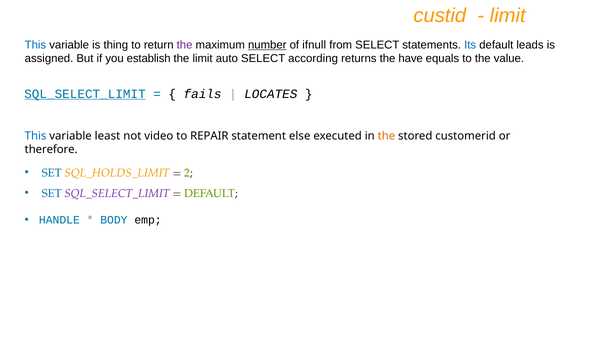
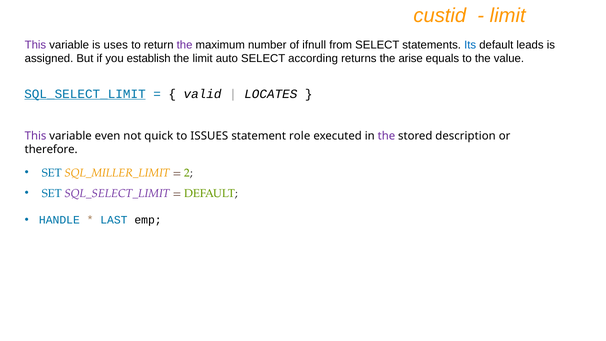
This at (35, 45) colour: blue -> purple
thing: thing -> uses
number underline: present -> none
have: have -> arise
fails: fails -> valid
This at (36, 136) colour: blue -> purple
least: least -> even
video: video -> quick
REPAIR: REPAIR -> ISSUES
else: else -> role
the at (386, 136) colour: orange -> purple
customerid: customerid -> description
SQL_HOLDS_LIMIT: SQL_HOLDS_LIMIT -> SQL_MILLER_LIMIT
BODY: BODY -> LAST
